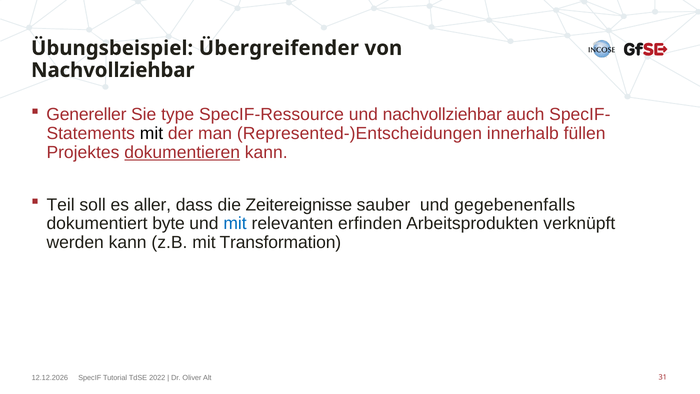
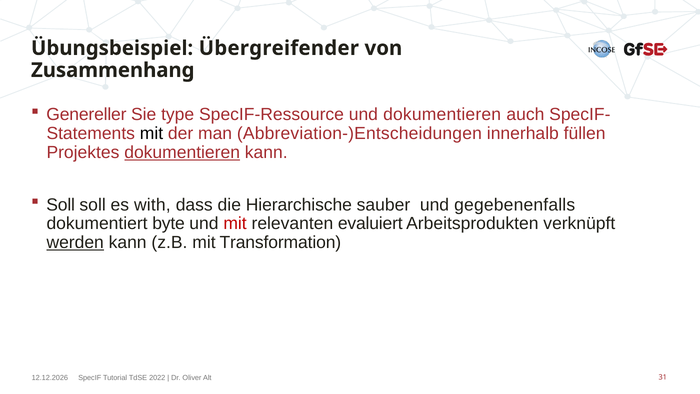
Nachvollziehbar at (113, 70): Nachvollziehbar -> Zusammenhang
und nachvollziehbar: nachvollziehbar -> dokumentieren
Represented-)Entscheidungen: Represented-)Entscheidungen -> Abbreviation-)Entscheidungen
Teil at (61, 205): Teil -> Soll
aller: aller -> with
Zeitereignisse: Zeitereignisse -> Hierarchische
mit at (235, 223) colour: blue -> red
erfinden: erfinden -> evaluiert
werden underline: none -> present
